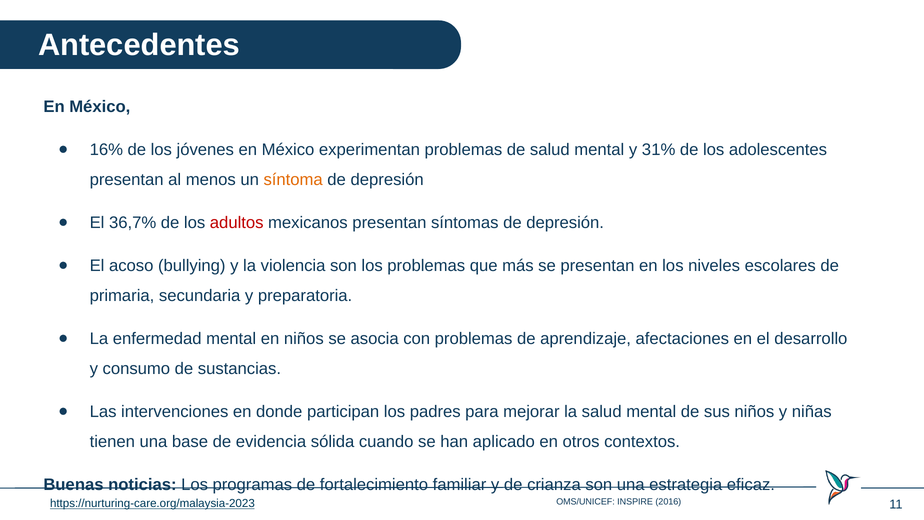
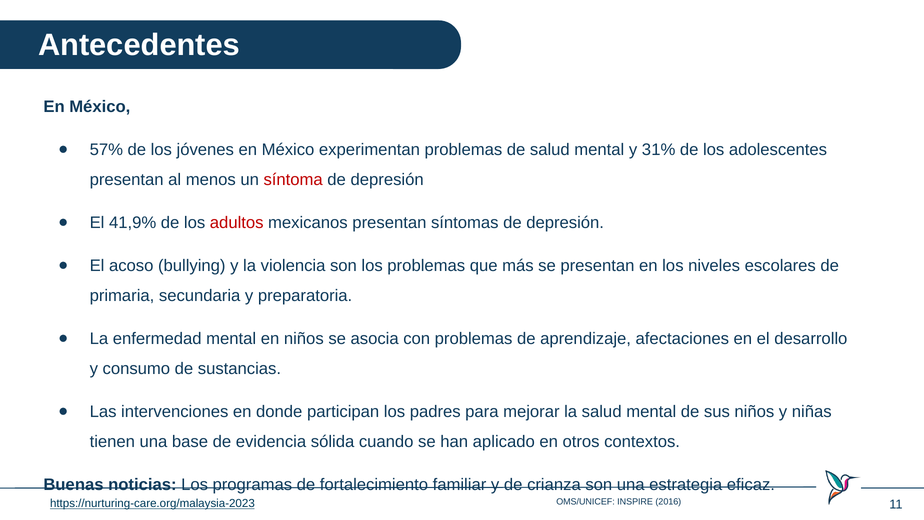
16%: 16% -> 57%
síntoma colour: orange -> red
36,7%: 36,7% -> 41,9%
